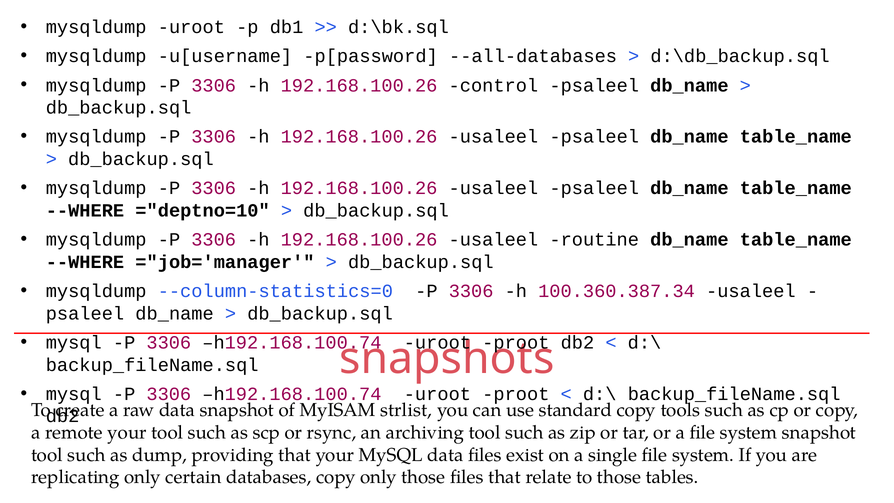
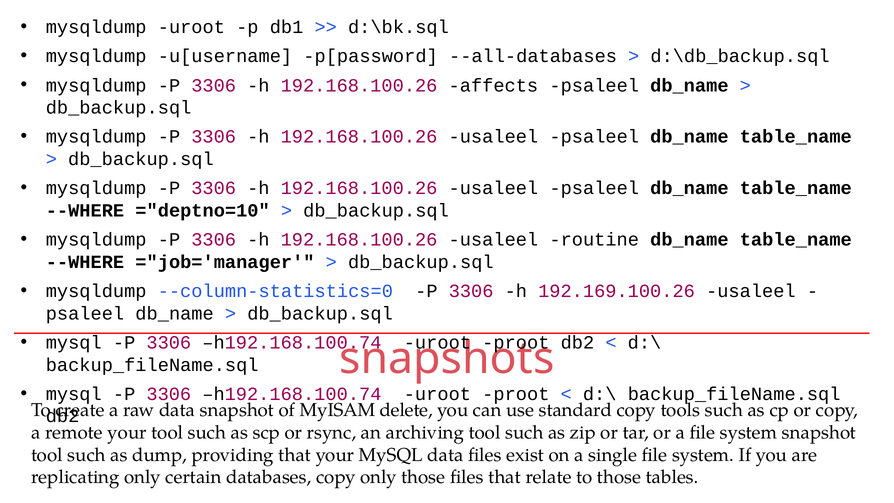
control: control -> affects
100.360.387.34: 100.360.387.34 -> 192.169.100.26
strlist: strlist -> delete
